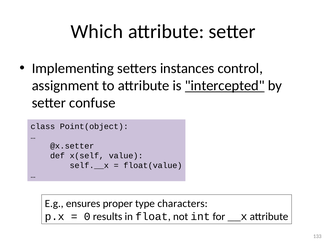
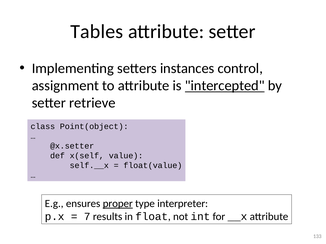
Which: Which -> Tables
confuse: confuse -> retrieve
proper underline: none -> present
characters: characters -> interpreter
0: 0 -> 7
